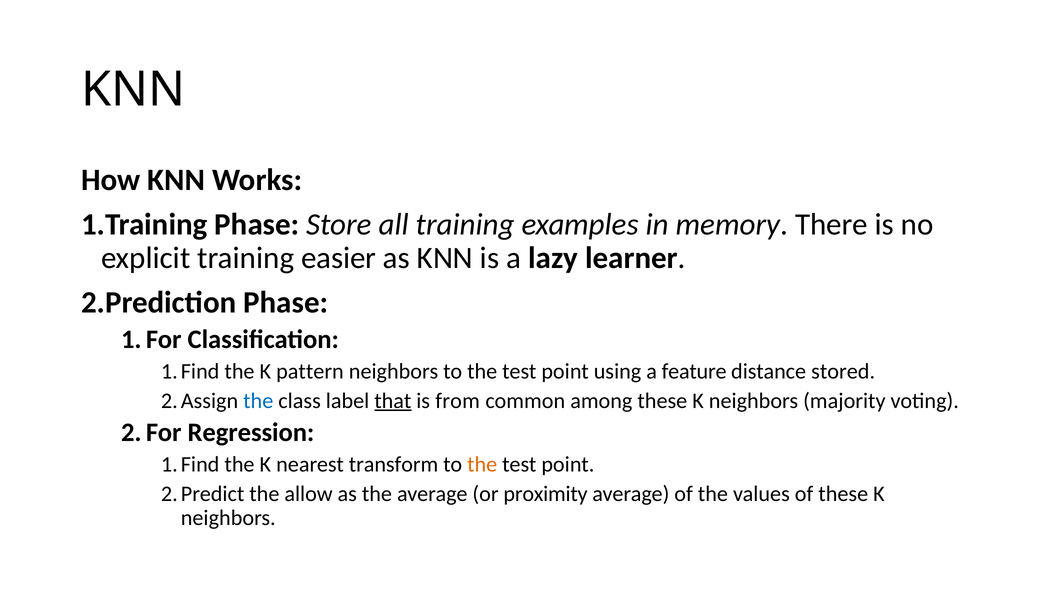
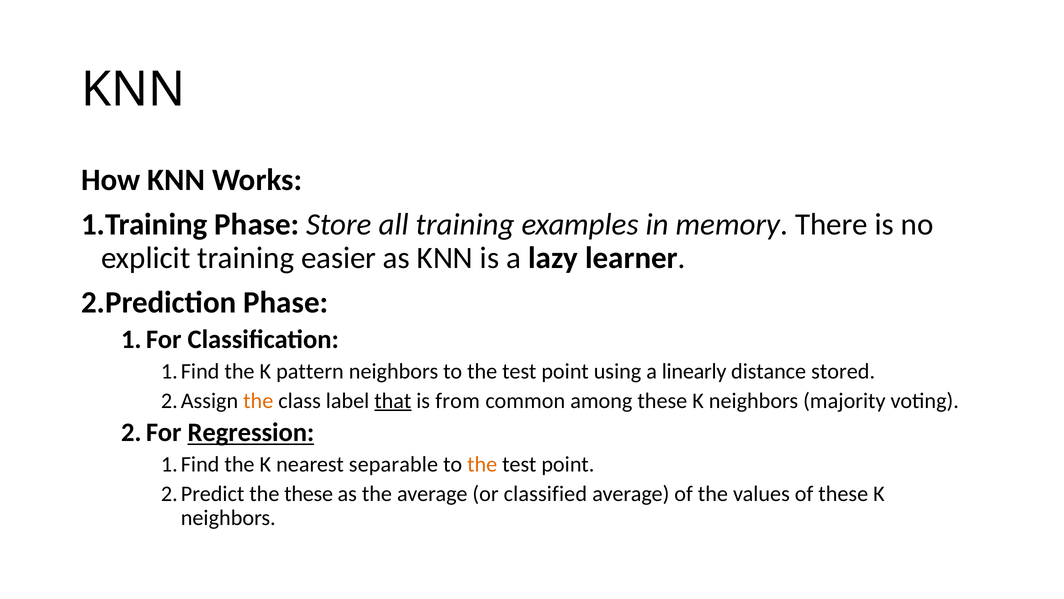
feature: feature -> linearly
the at (258, 400) colour: blue -> orange
Regression underline: none -> present
transform: transform -> separable
the allow: allow -> these
proximity: proximity -> classified
